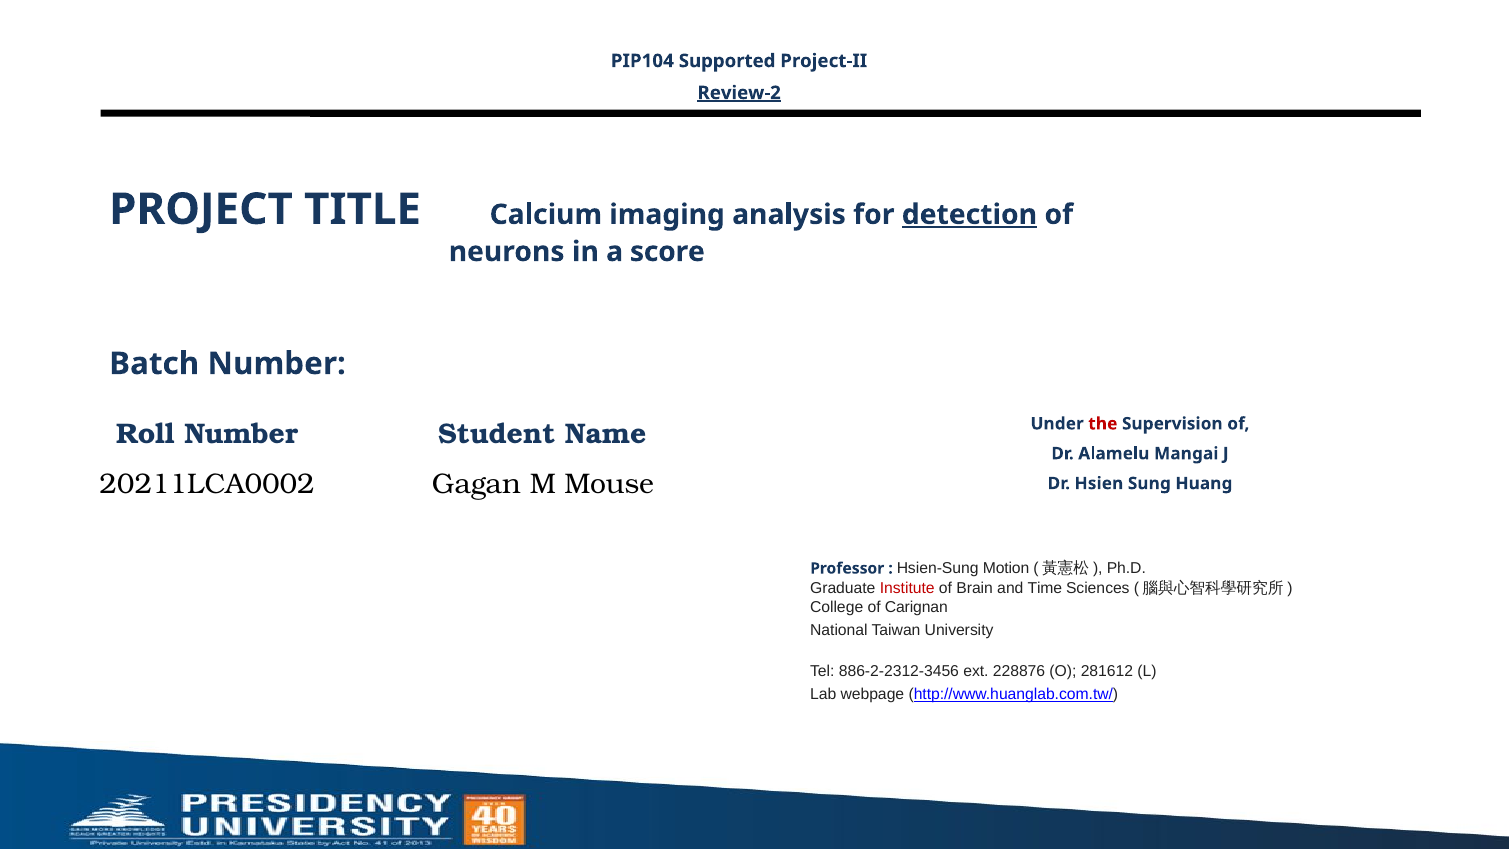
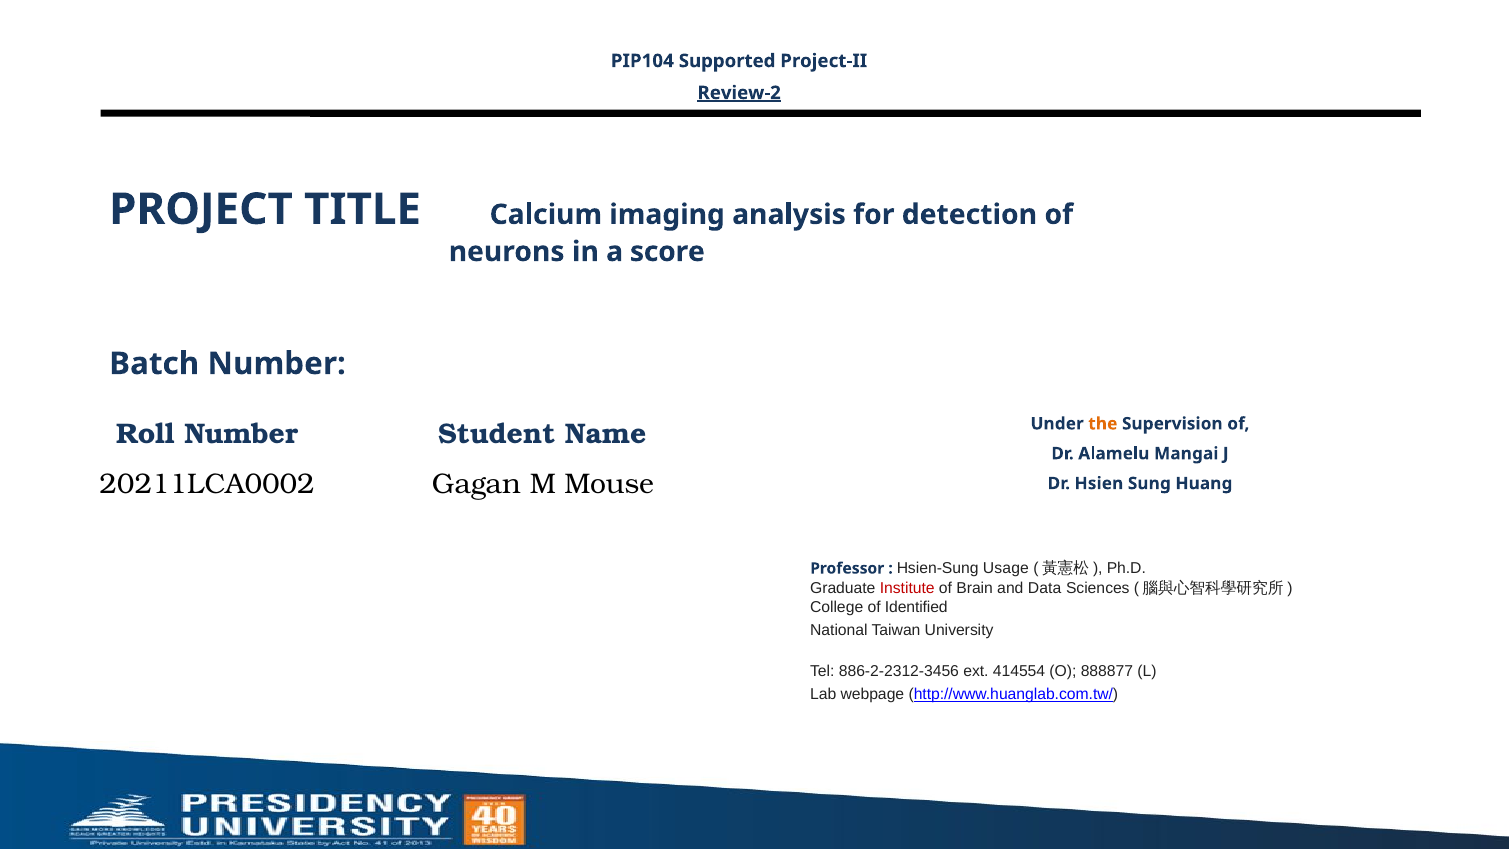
detection underline: present -> none
the colour: red -> orange
Motion: Motion -> Usage
Time: Time -> Data
Carignan: Carignan -> Identified
228876: 228876 -> 414554
281612: 281612 -> 888877
